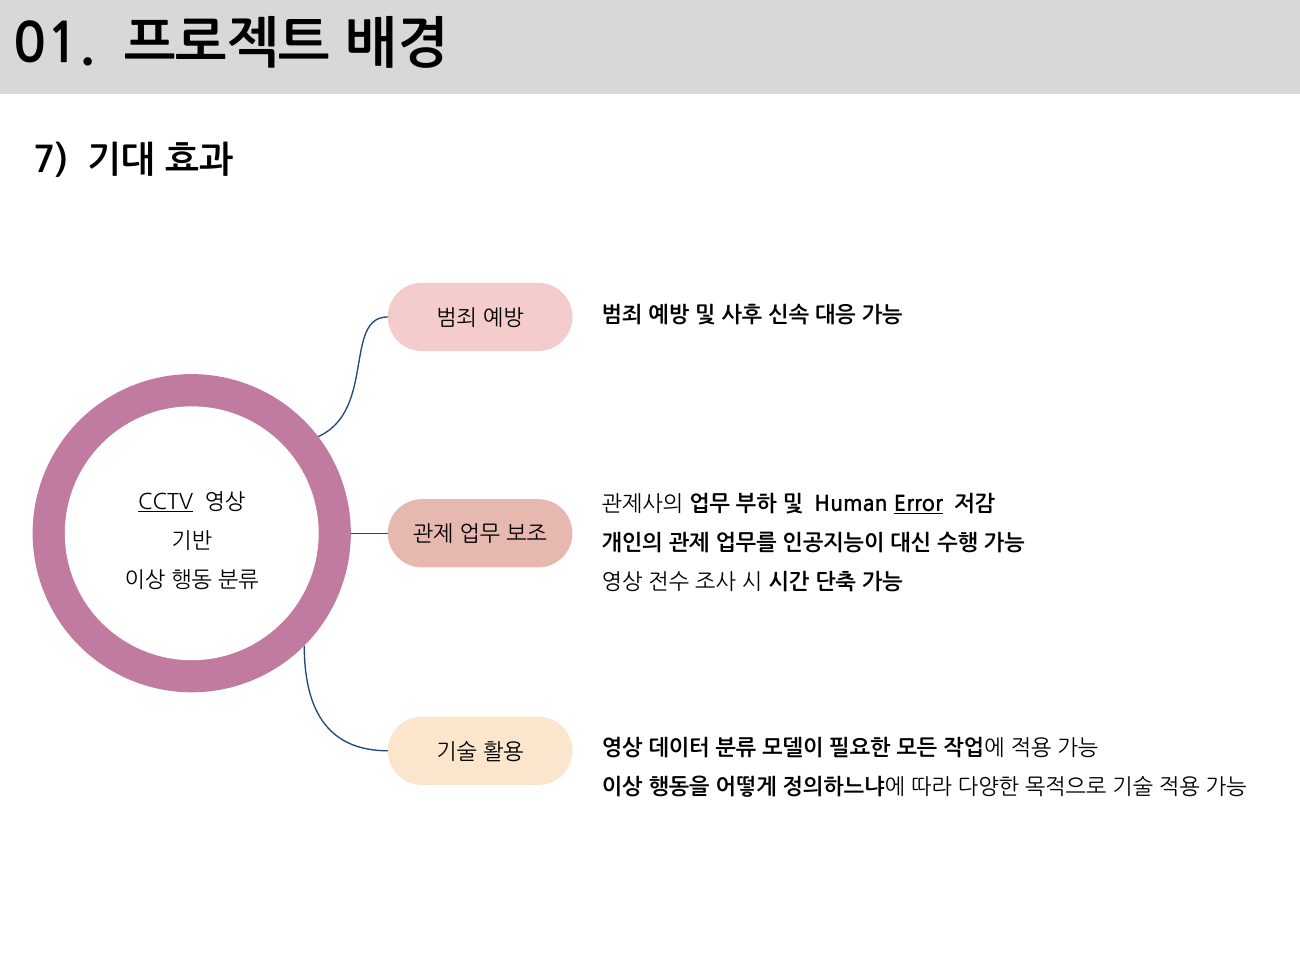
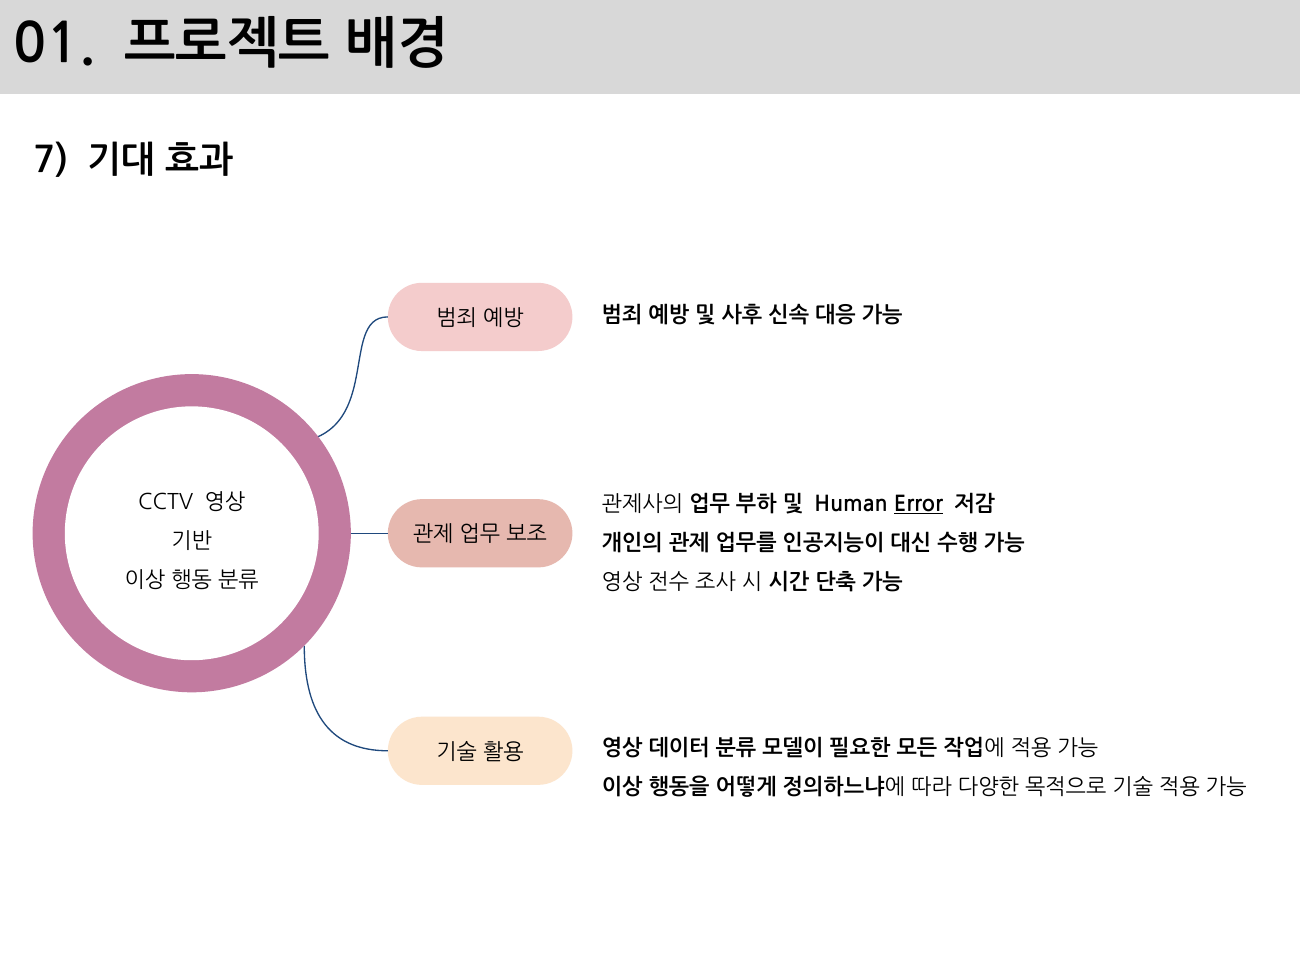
CCTV underline: present -> none
